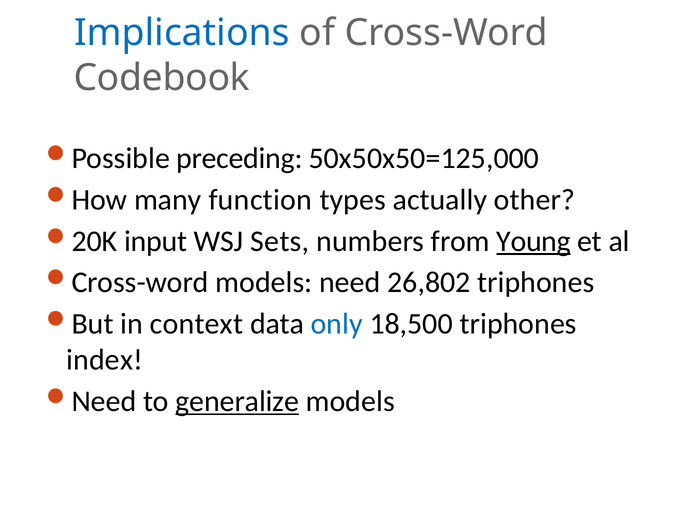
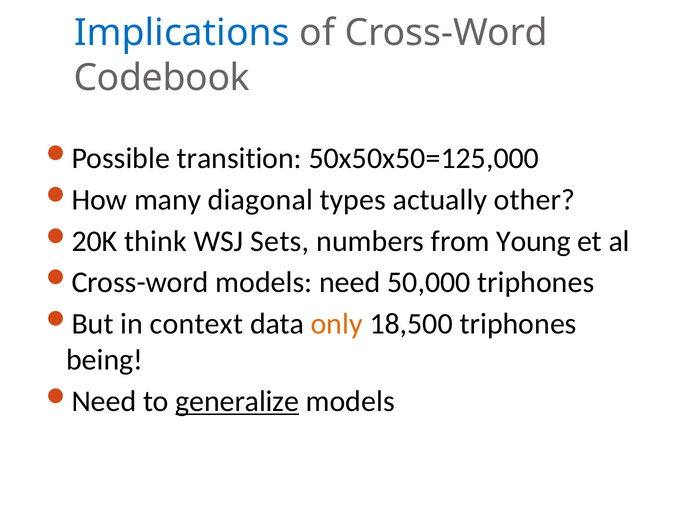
preceding: preceding -> transition
function: function -> diagonal
input: input -> think
Young underline: present -> none
26,802: 26,802 -> 50,000
only colour: blue -> orange
index: index -> being
